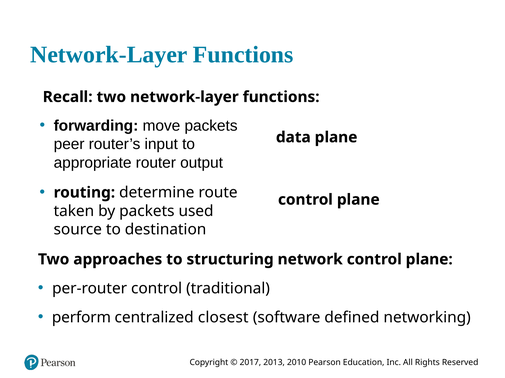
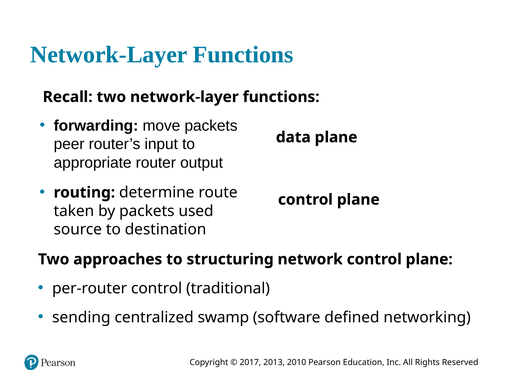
perform: perform -> sending
closest: closest -> swamp
